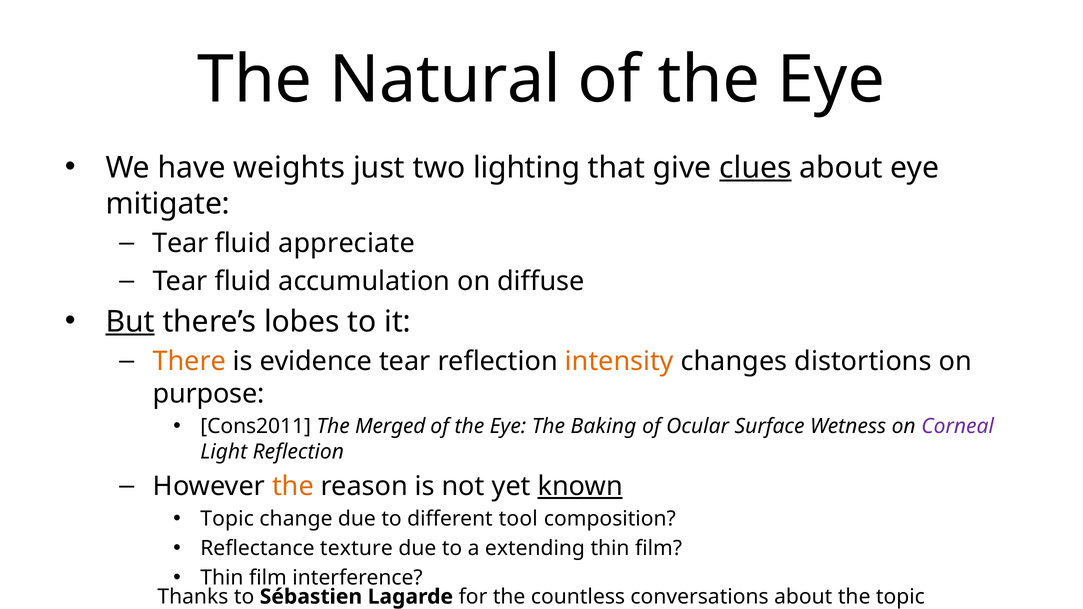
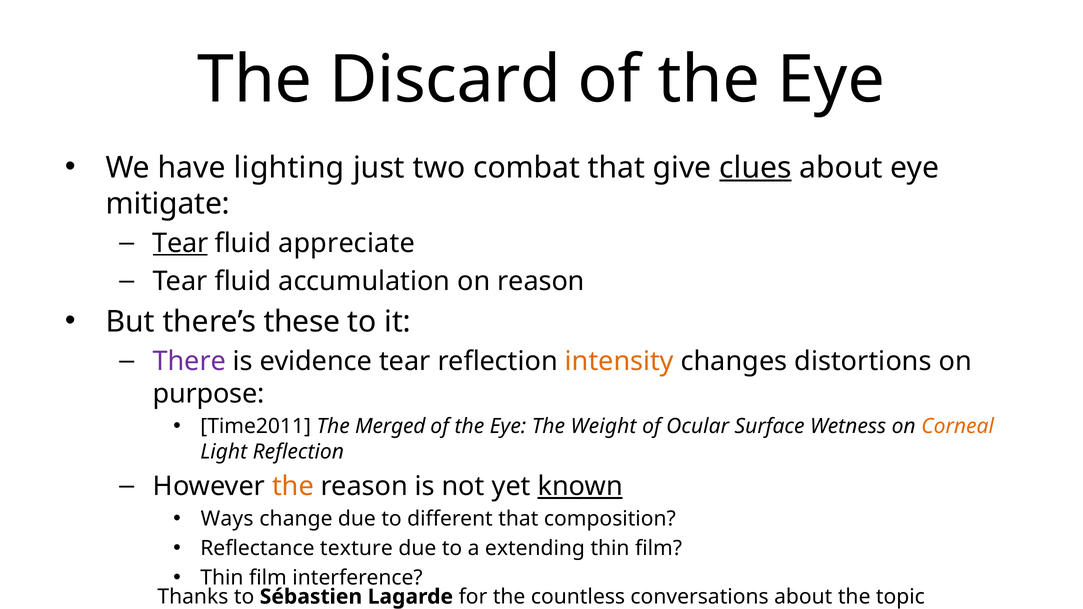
Natural: Natural -> Discard
weights: weights -> lighting
lighting: lighting -> combat
Tear at (180, 243) underline: none -> present
on diffuse: diffuse -> reason
But underline: present -> none
lobes: lobes -> these
There colour: orange -> purple
Cons2011: Cons2011 -> Time2011
Baking: Baking -> Weight
Corneal colour: purple -> orange
Topic at (227, 519): Topic -> Ways
different tool: tool -> that
